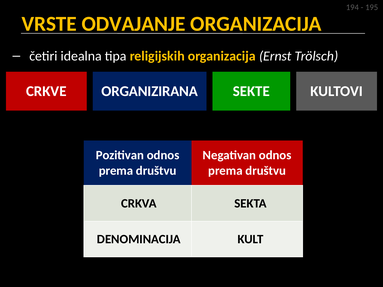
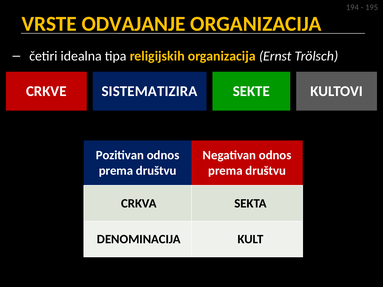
ORGANIZIRANA: ORGANIZIRANA -> SISTEMATIZIRA
